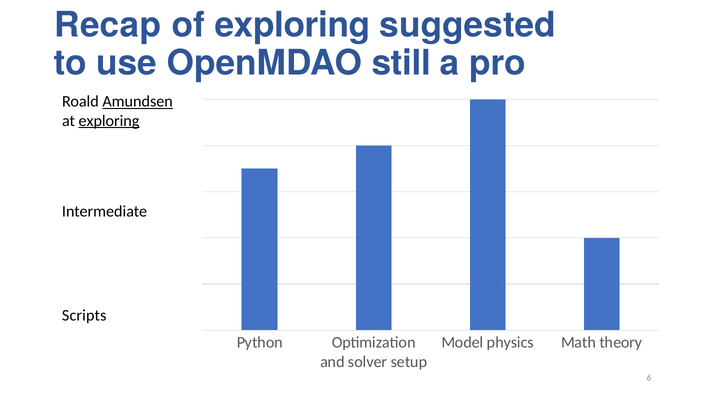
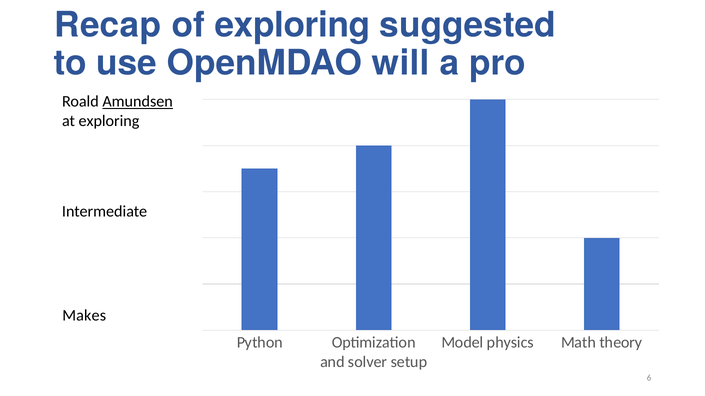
still: still -> will
exploring at (109, 121) underline: present -> none
Scripts: Scripts -> Makes
